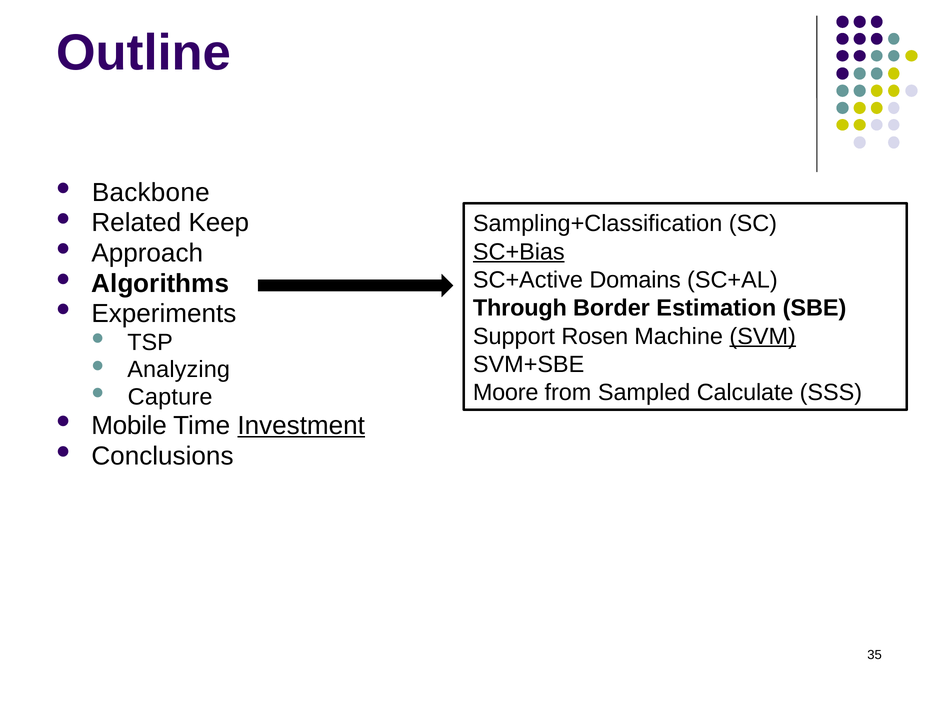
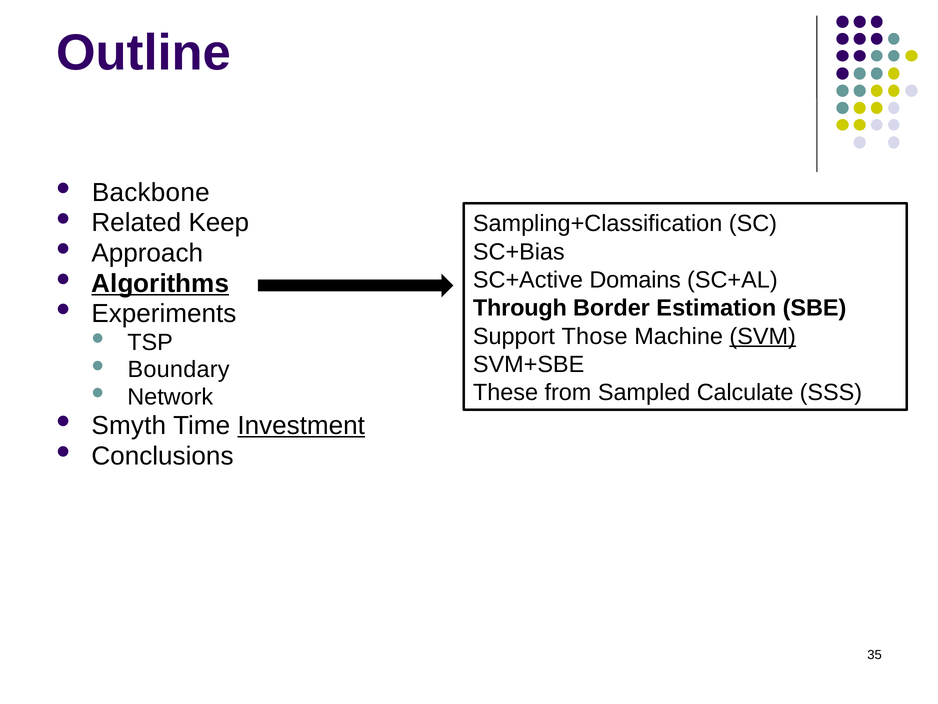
SC+Bias underline: present -> none
Algorithms underline: none -> present
Rosen: Rosen -> Those
Analyzing: Analyzing -> Boundary
Moore: Moore -> These
Capture: Capture -> Network
Mobile: Mobile -> Smyth
